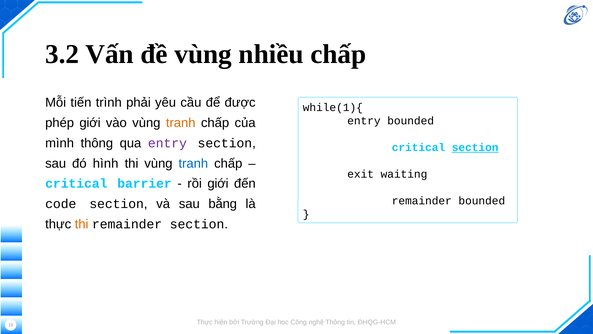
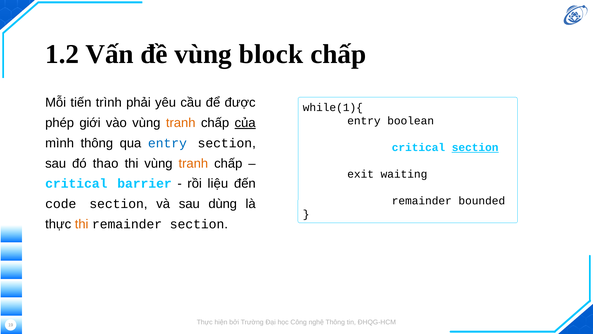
3.2: 3.2 -> 1.2
nhiều: nhiều -> block
entry bounded: bounded -> boolean
của underline: none -> present
entry at (167, 143) colour: purple -> blue
hình: hình -> thao
tranh at (193, 163) colour: blue -> orange
rồi giới: giới -> liệu
bằng: bằng -> dùng
